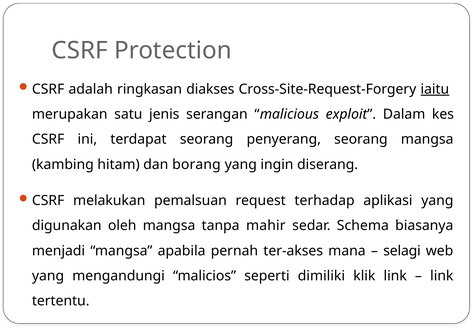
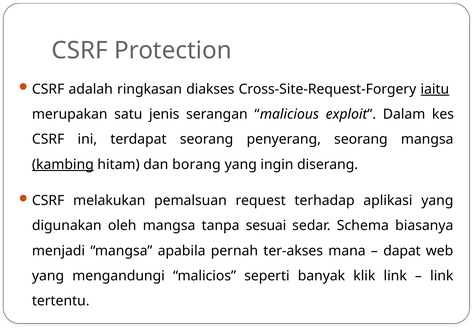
kambing underline: none -> present
mahir: mahir -> sesuai
selagi: selagi -> dapat
dimiliki: dimiliki -> banyak
